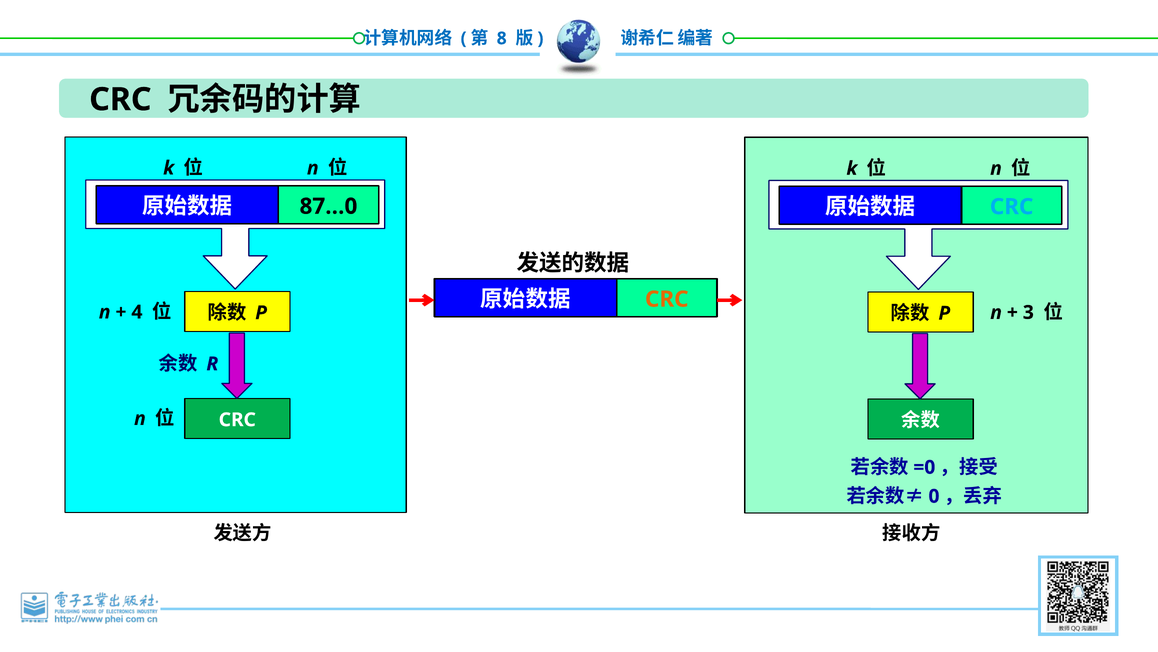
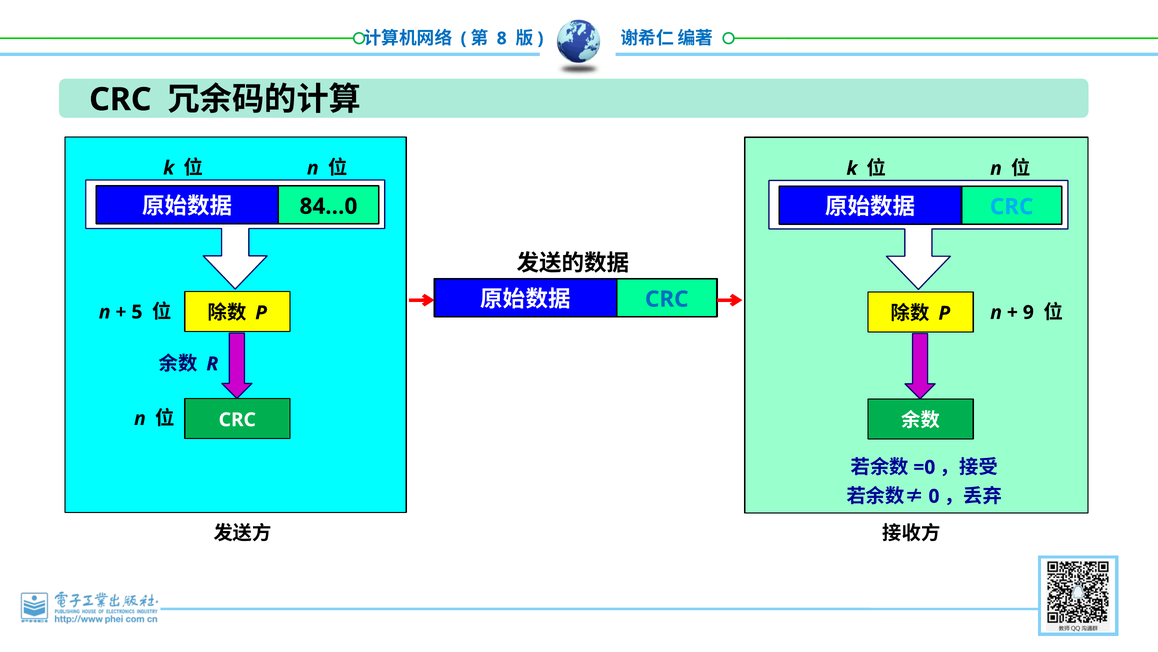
87…0: 87…0 -> 84…0
CRC at (667, 299) colour: orange -> blue
3: 3 -> 9
4: 4 -> 5
